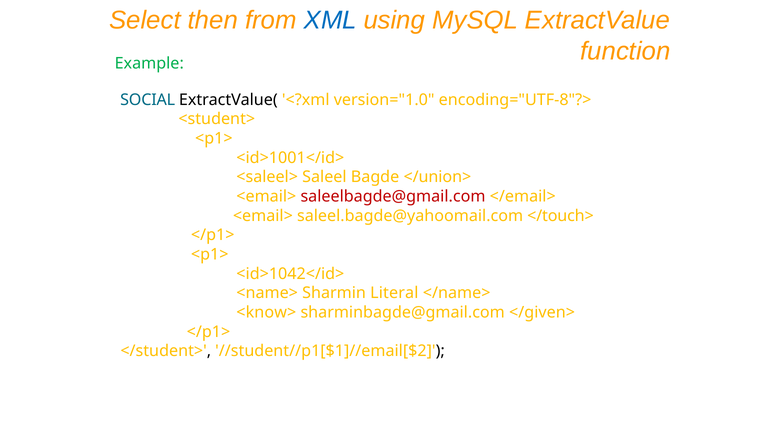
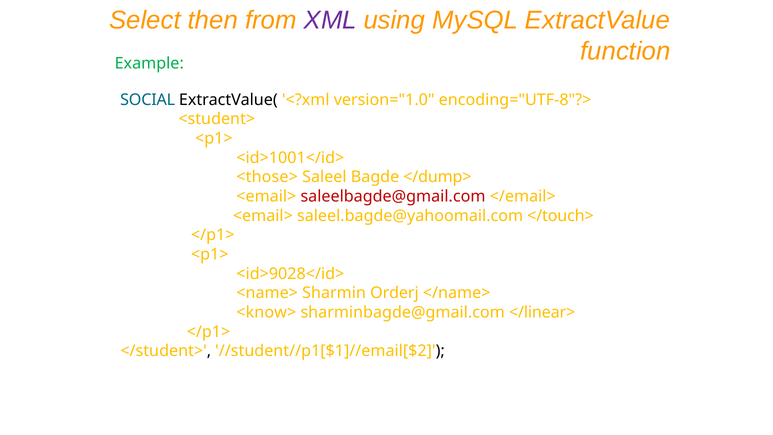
XML colour: blue -> purple
<saleel>: <saleel> -> <those>
</union>: </union> -> </dump>
<id>1042</id>: <id>1042</id> -> <id>9028</id>
Literal: Literal -> Orderj
</given>: </given> -> </linear>
